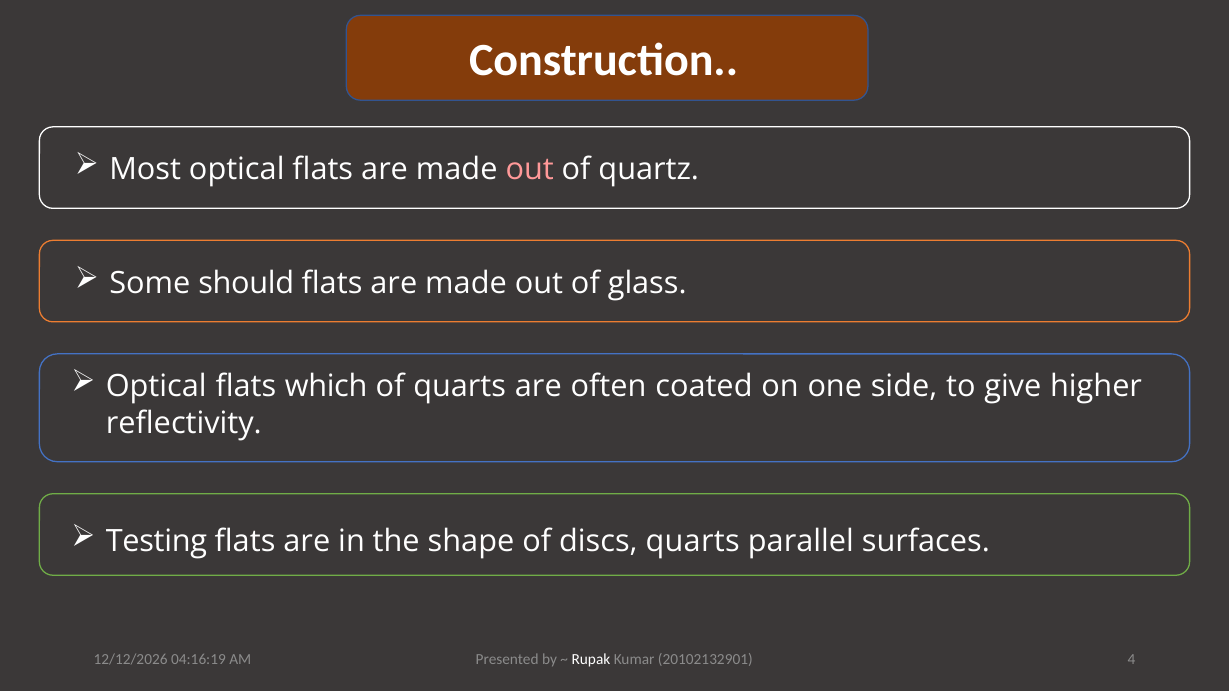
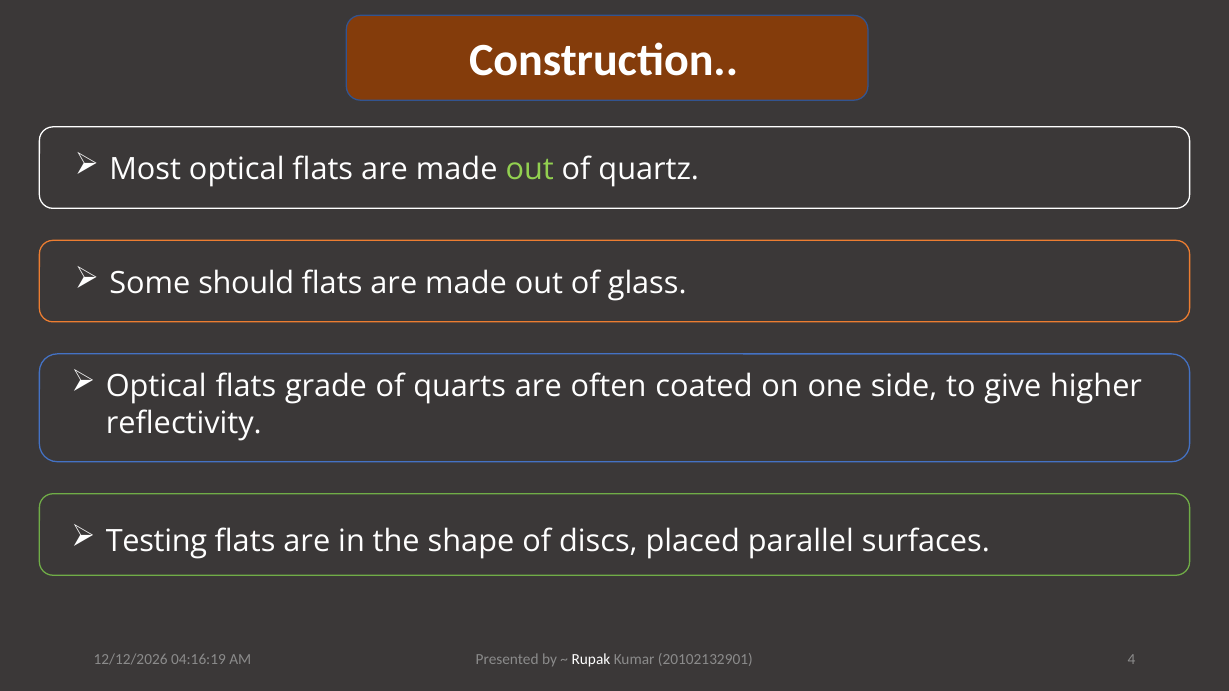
out at (530, 169) colour: pink -> light green
which: which -> grade
discs quarts: quarts -> placed
